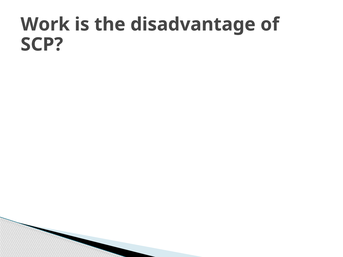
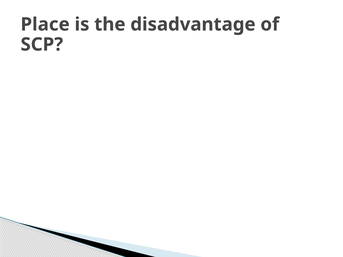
Work: Work -> Place
